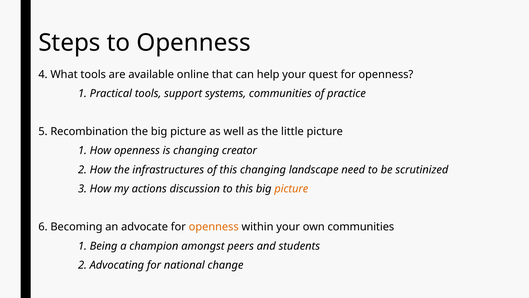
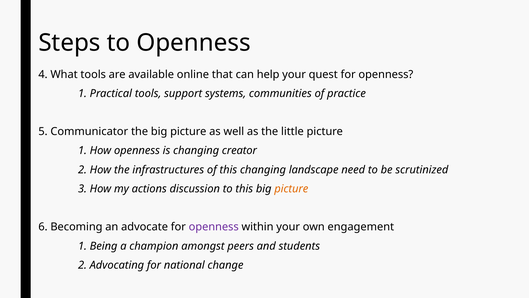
Recombination: Recombination -> Communicator
openness at (214, 227) colour: orange -> purple
own communities: communities -> engagement
